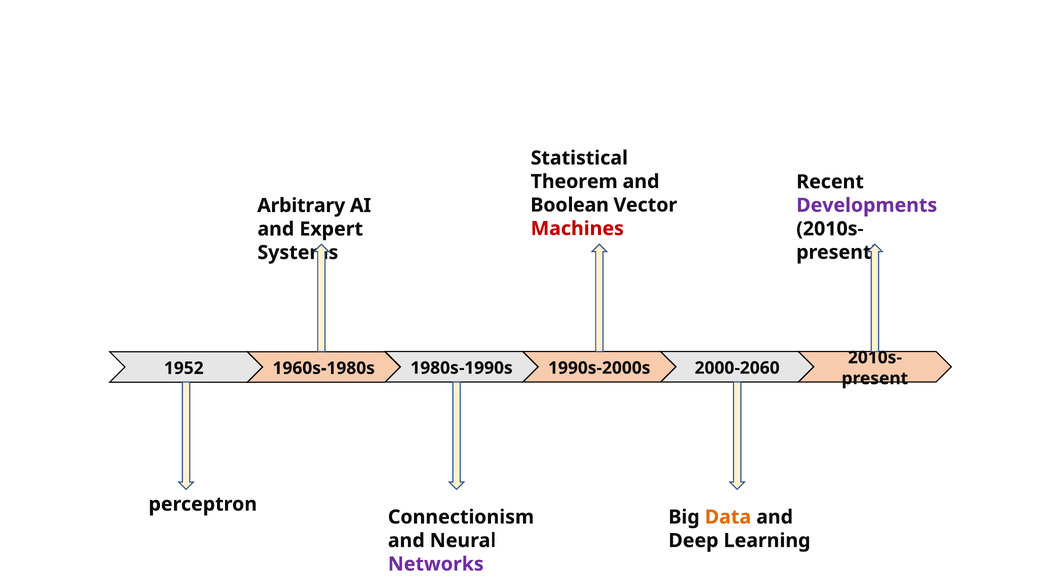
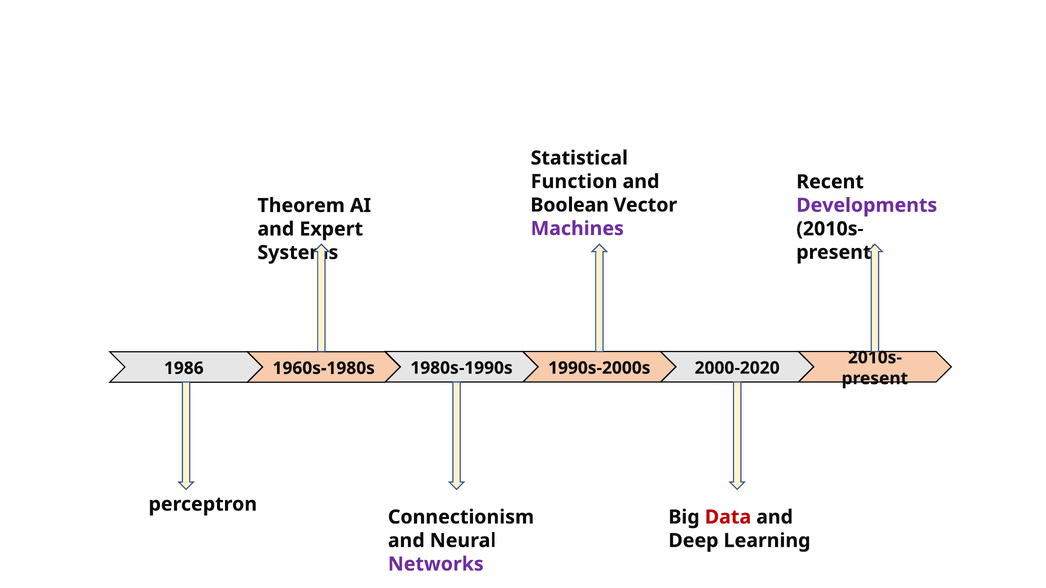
Theorem: Theorem -> Function
Arbitrary: Arbitrary -> Theorem
Machines colour: red -> purple
1952: 1952 -> 1986
2000-2060: 2000-2060 -> 2000-2020
Data colour: orange -> red
